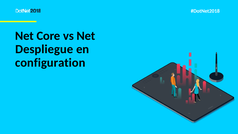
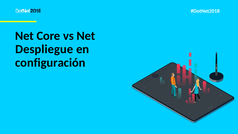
configuration: configuration -> configuración
